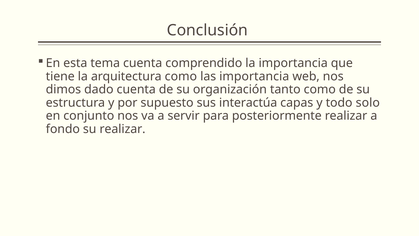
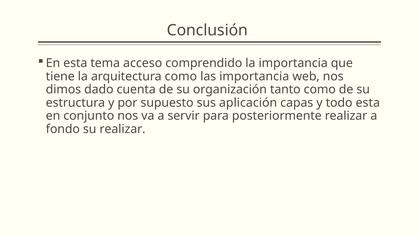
tema cuenta: cuenta -> acceso
interactúa: interactúa -> aplicación
todo solo: solo -> esta
